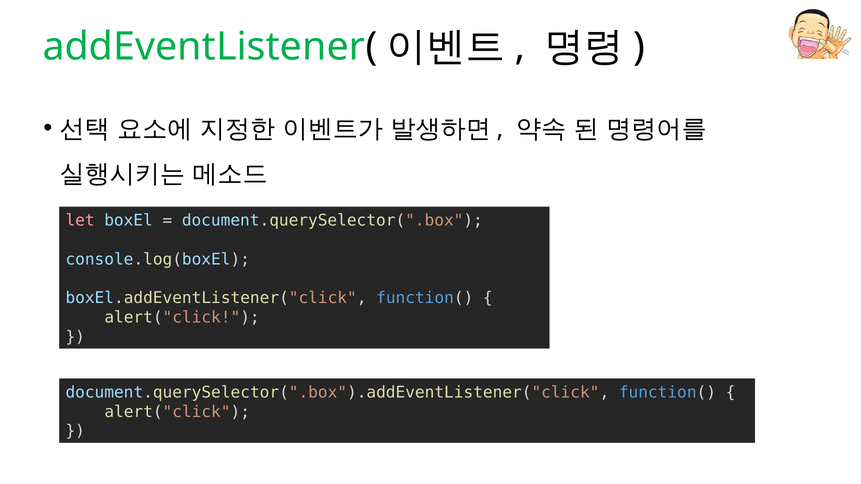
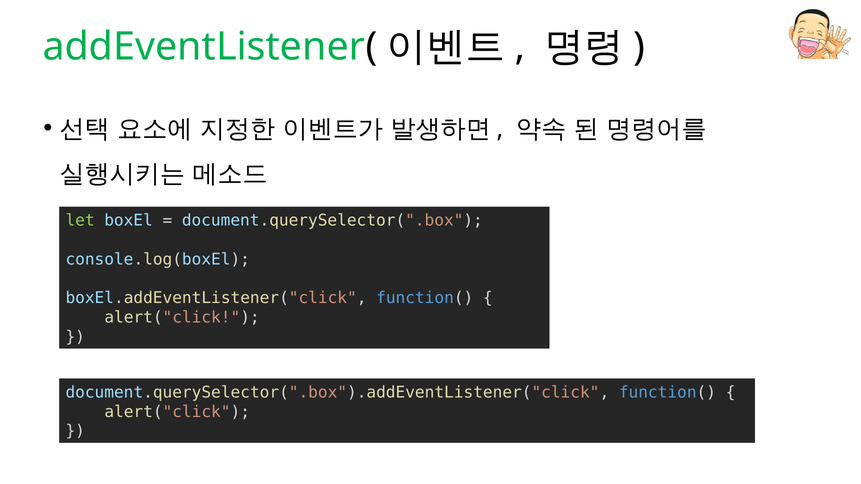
let colour: pink -> light green
